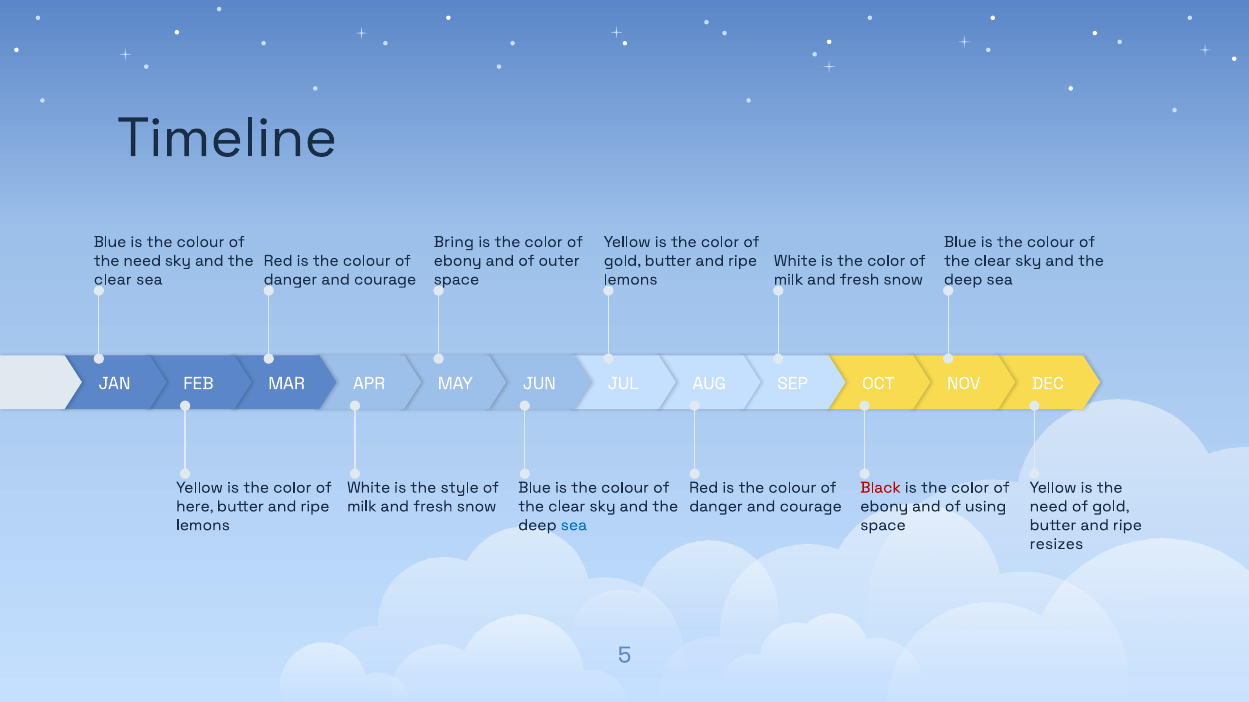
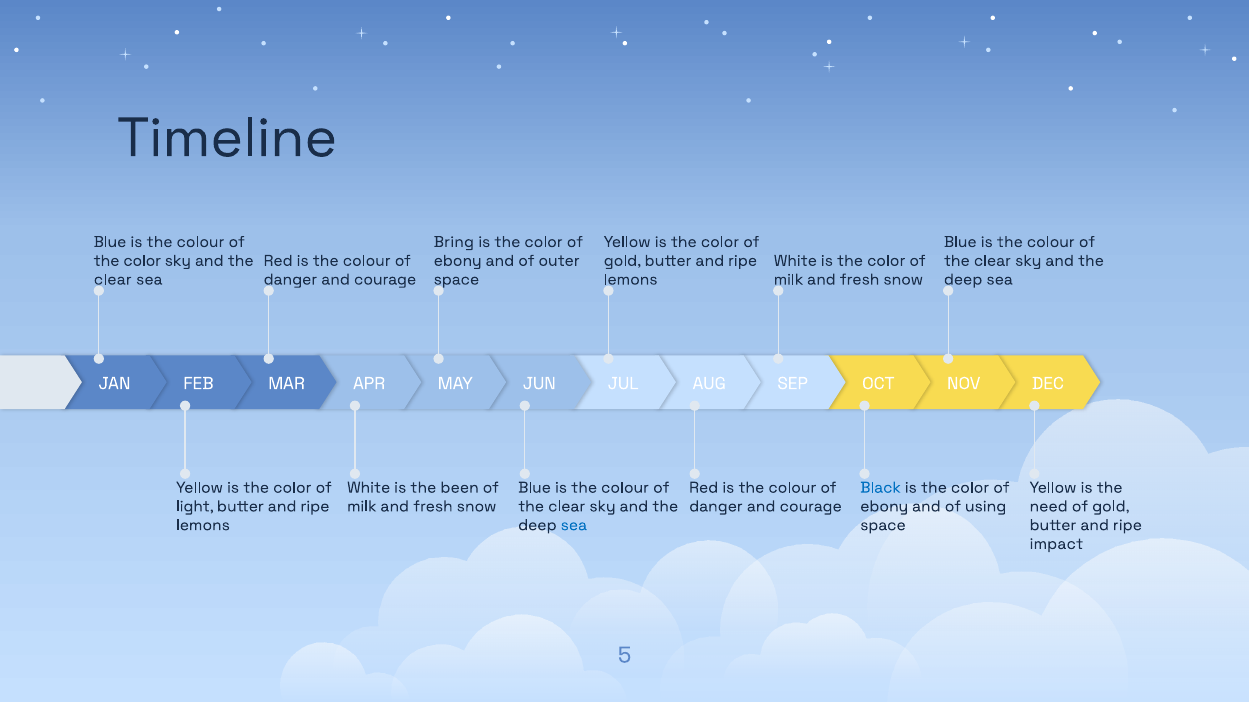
need at (142, 261): need -> color
style: style -> been
Black colour: red -> blue
here: here -> light
resizes: resizes -> impact
